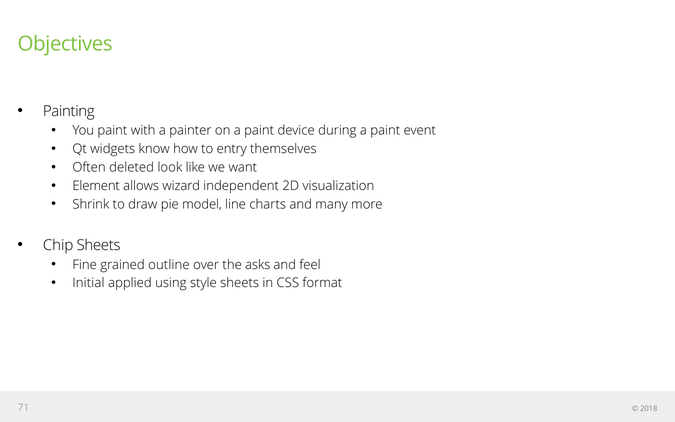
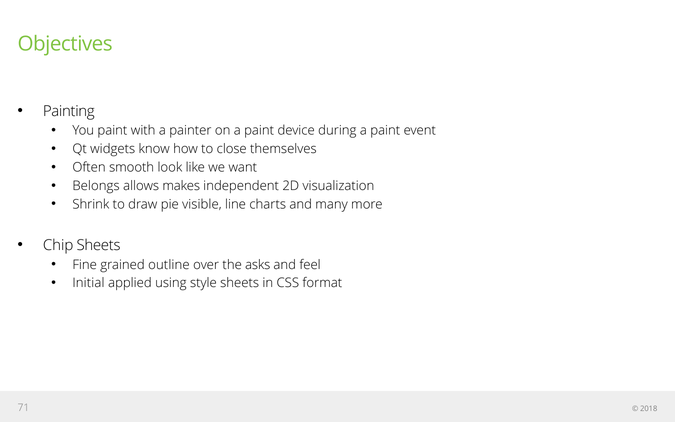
entry: entry -> close
deleted: deleted -> smooth
Element: Element -> Belongs
wizard: wizard -> makes
model: model -> visible
